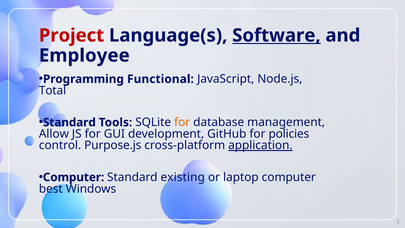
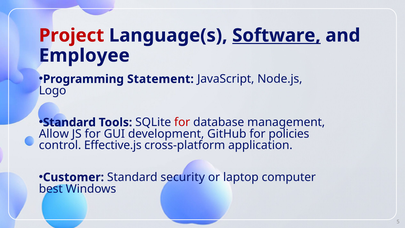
Functional: Functional -> Statement
Total: Total -> Logo
for at (182, 122) colour: orange -> red
Purpose.js: Purpose.js -> Effective.js
application underline: present -> none
Computer at (74, 177): Computer -> Customer
existing: existing -> security
